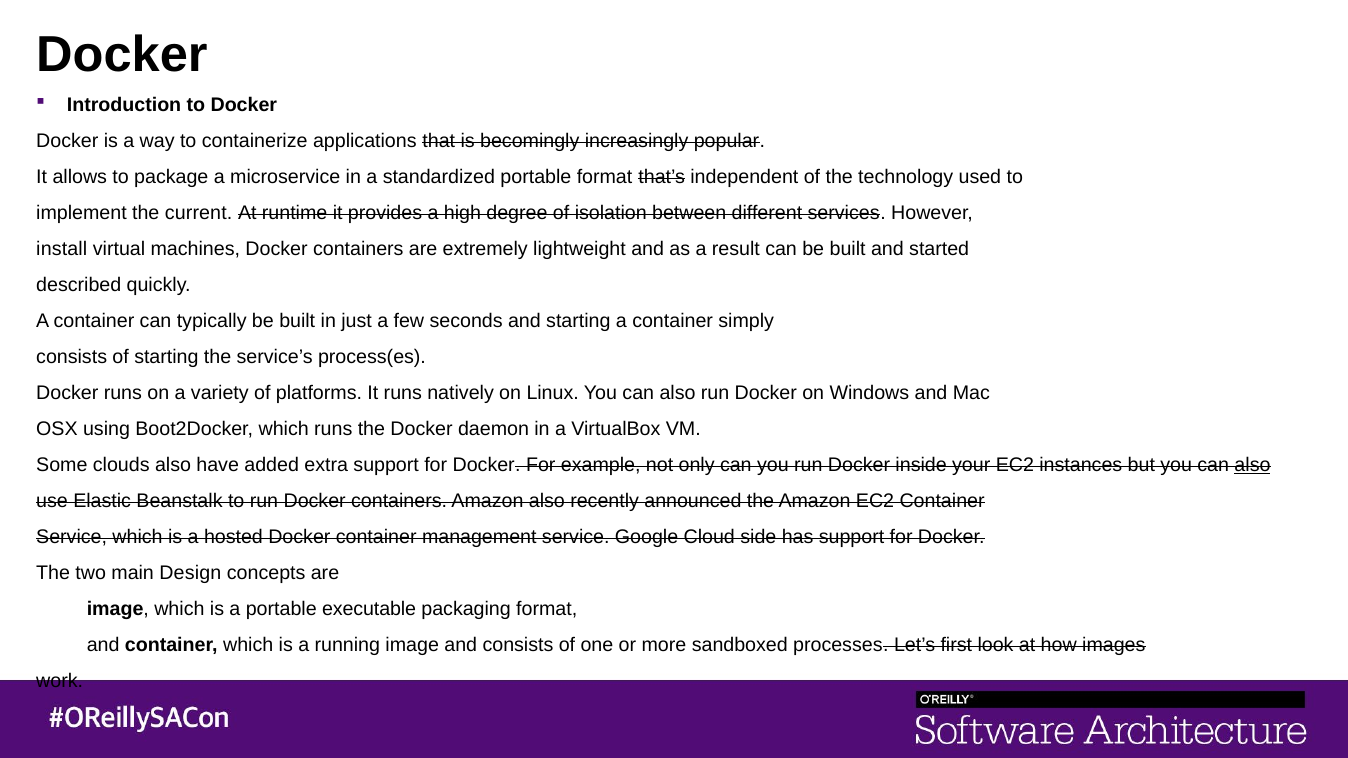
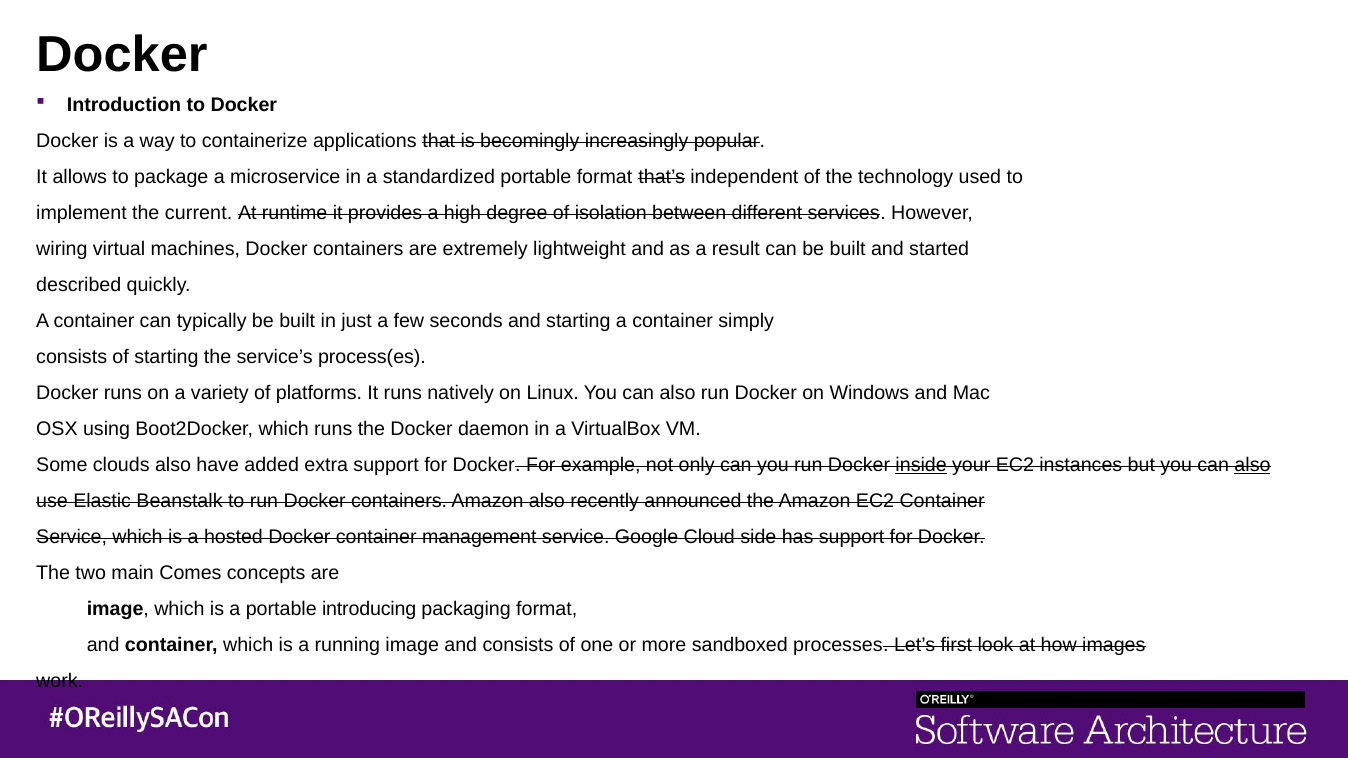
install: install -> wiring
inside underline: none -> present
Design: Design -> Comes
executable: executable -> introducing
